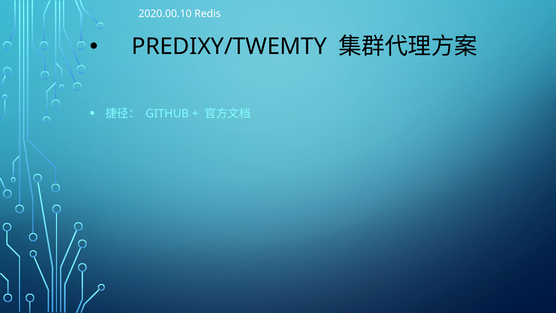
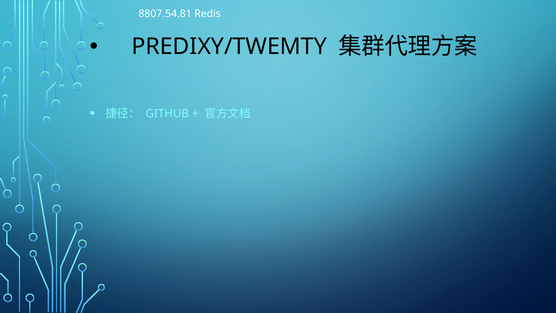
2020.00.10: 2020.00.10 -> 8807.54.81
